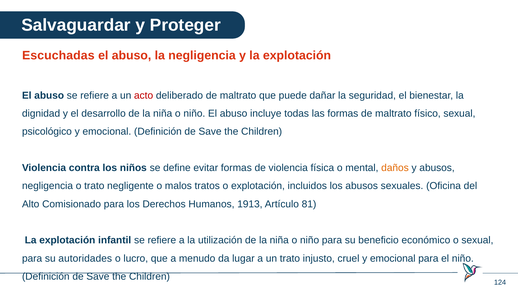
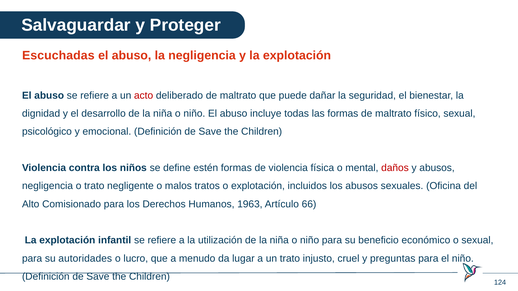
evitar: evitar -> estén
daños colour: orange -> red
1913: 1913 -> 1963
81: 81 -> 66
cruel y emocional: emocional -> preguntas
